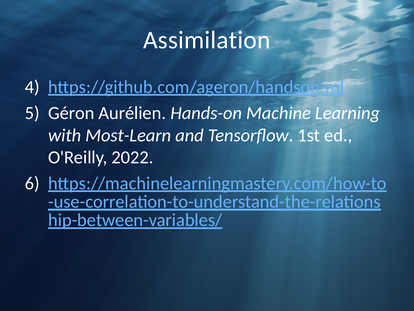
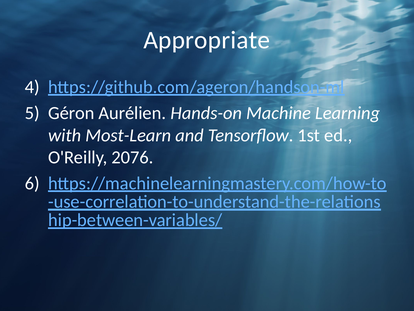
Assimilation: Assimilation -> Appropriate
2022: 2022 -> 2076
